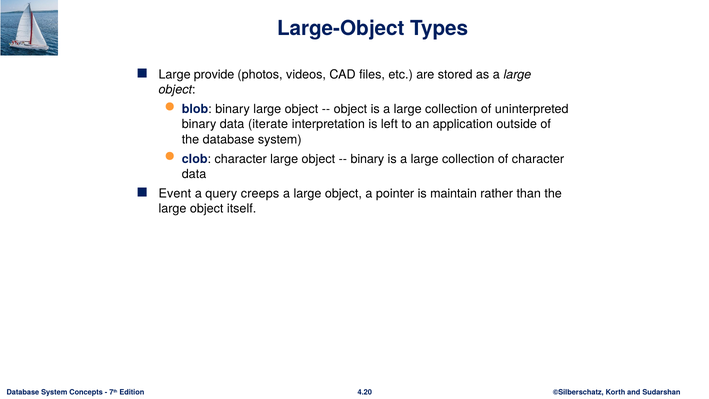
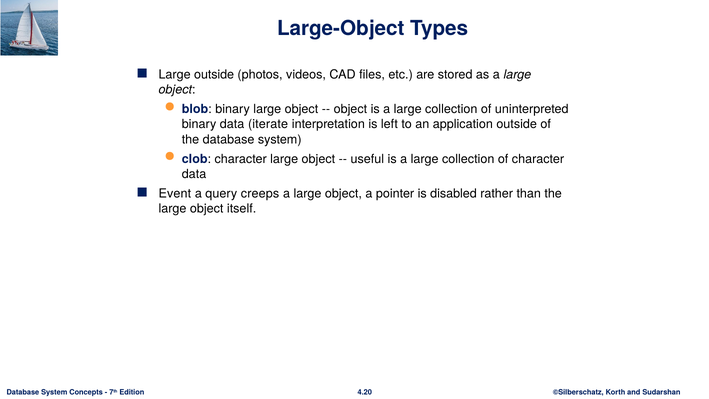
Large provide: provide -> outside
binary at (367, 159): binary -> useful
maintain: maintain -> disabled
